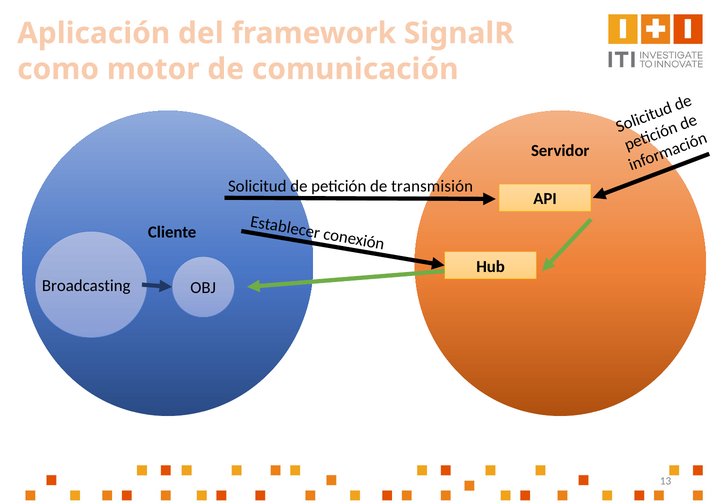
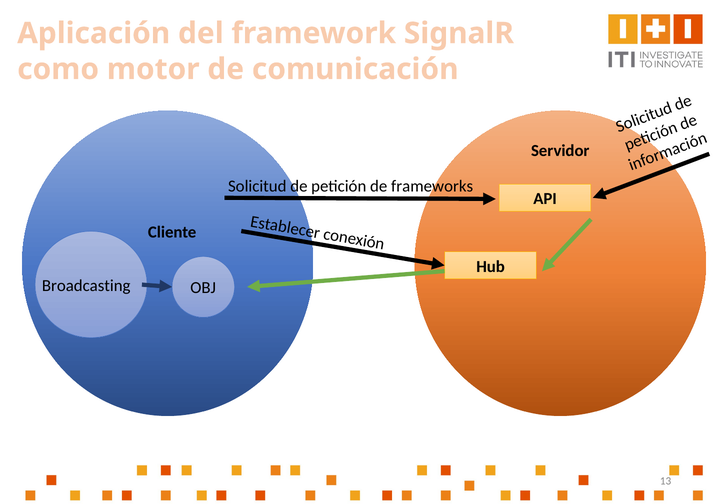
transmisión: transmisión -> frameworks
